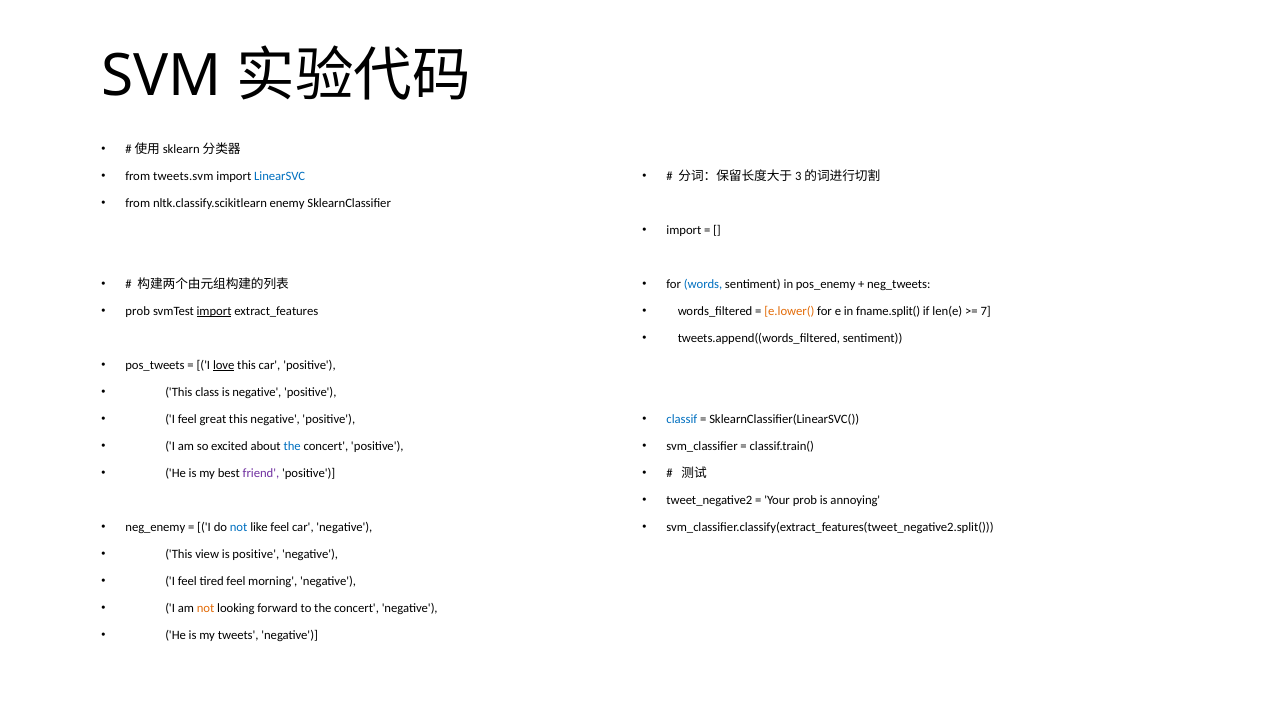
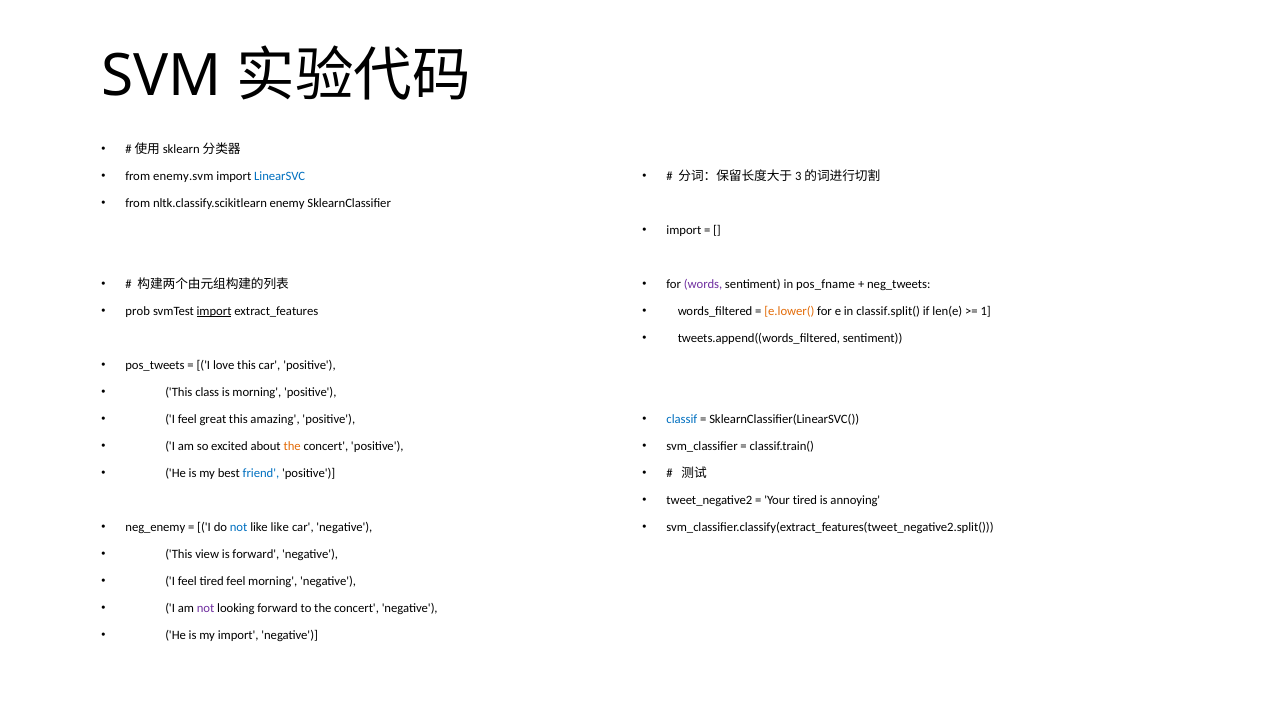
tweets.svm: tweets.svm -> enemy.svm
words colour: blue -> purple
pos_enemy: pos_enemy -> pos_fname
fname.split(: fname.split( -> classif.split(
7: 7 -> 1
love underline: present -> none
is negative: negative -> morning
this negative: negative -> amazing
the at (292, 446) colour: blue -> orange
friend colour: purple -> blue
Your prob: prob -> tired
like feel: feel -> like
is positive: positive -> forward
not at (206, 608) colour: orange -> purple
my tweets: tweets -> import
